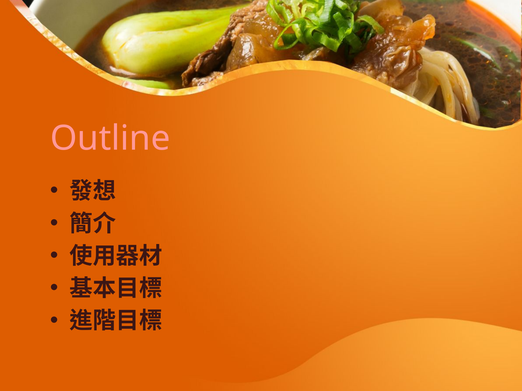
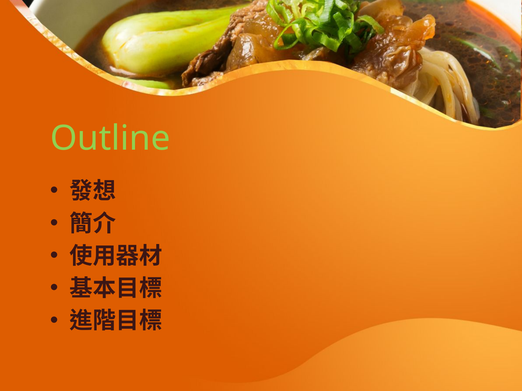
Outline colour: pink -> light green
